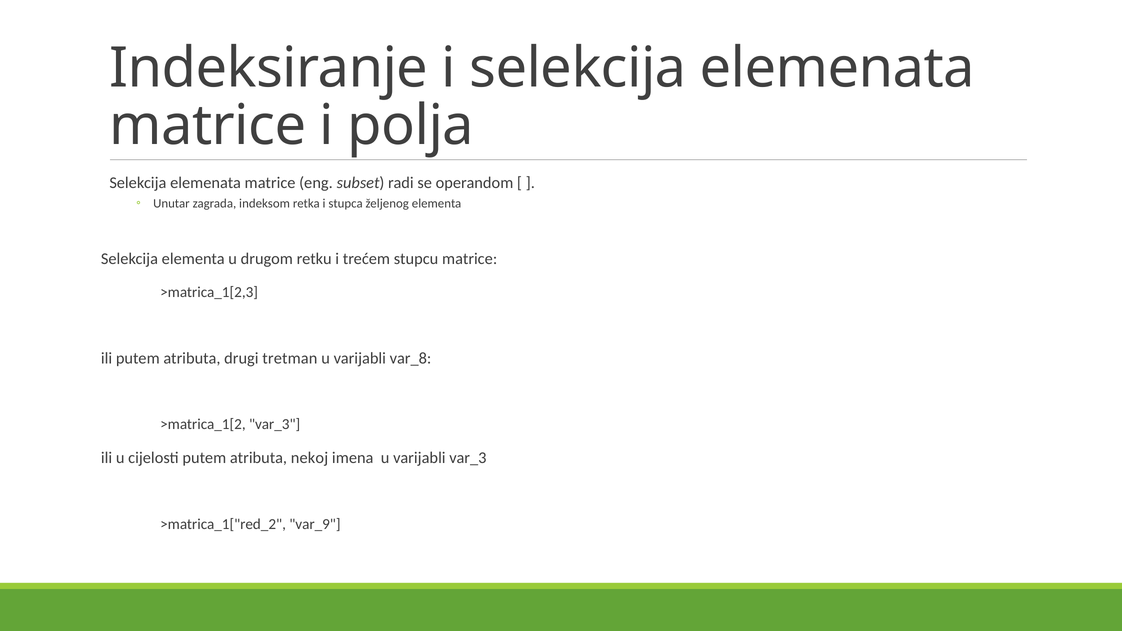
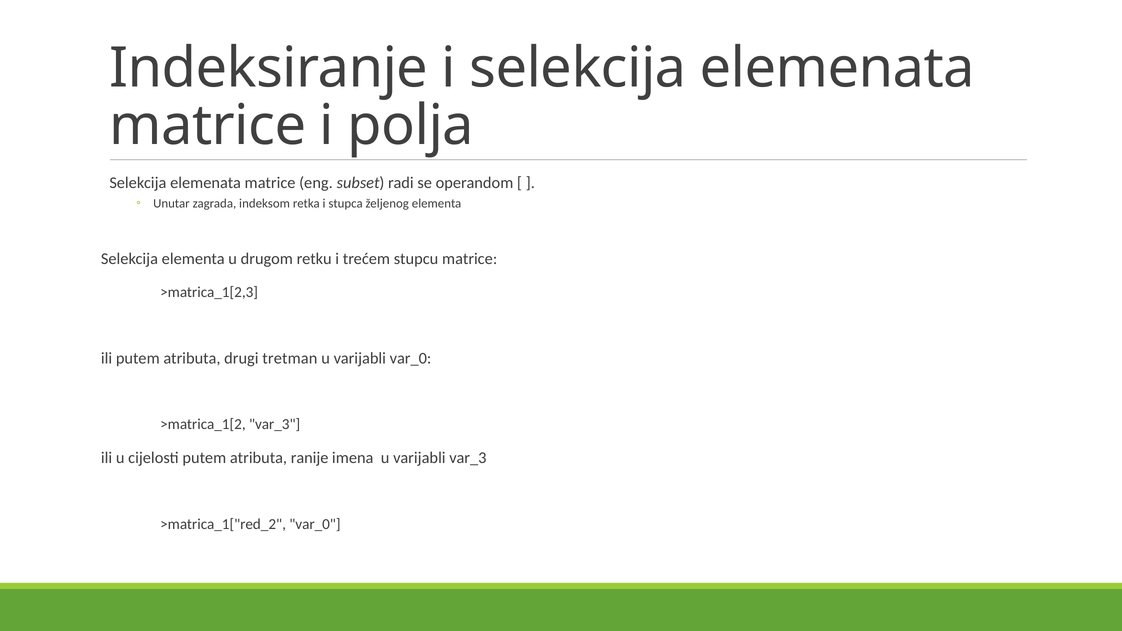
varijabli var_8: var_8 -> var_0
nekoj: nekoj -> ranije
>matrica_1["red_2 var_9: var_9 -> var_0
